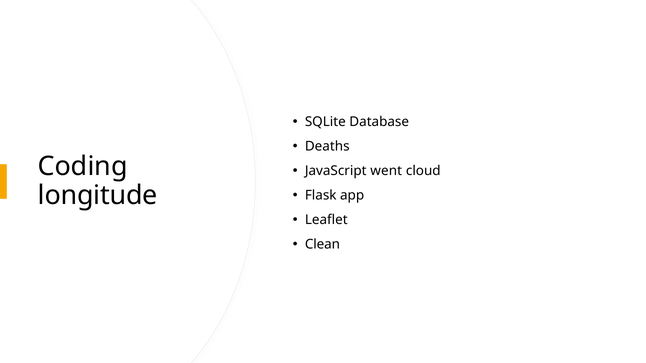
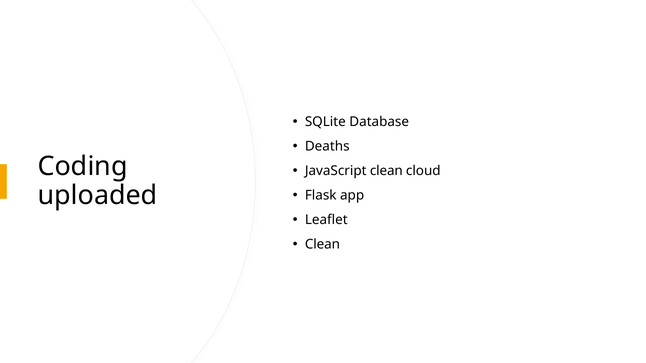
JavaScript went: went -> clean
longitude: longitude -> uploaded
